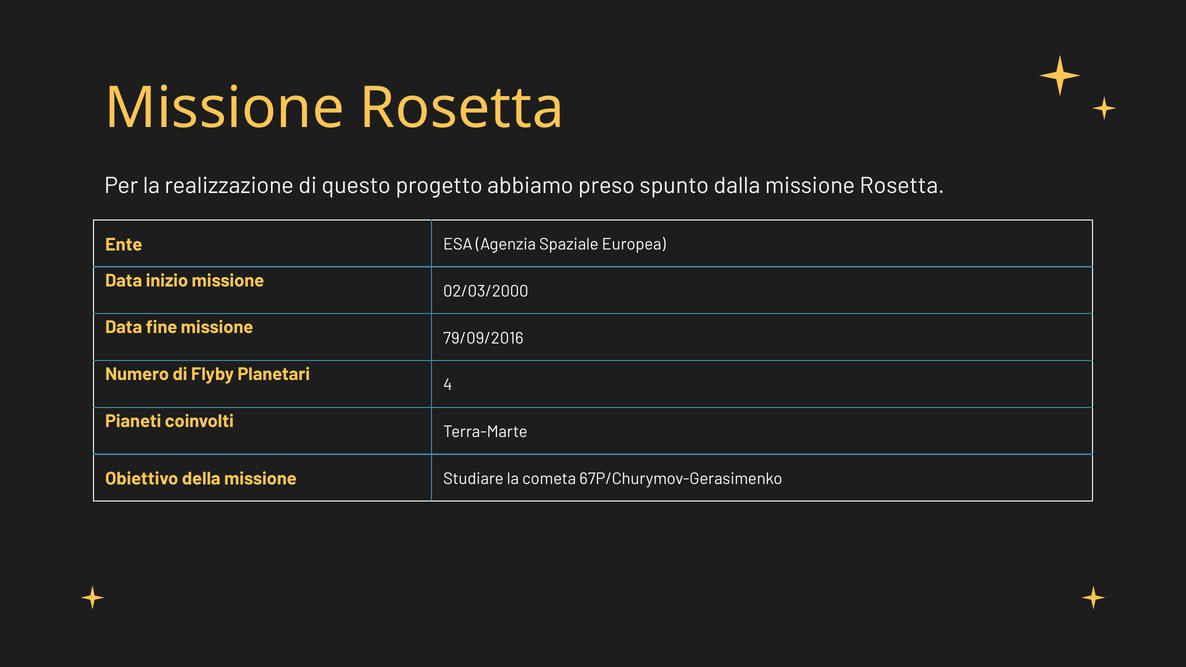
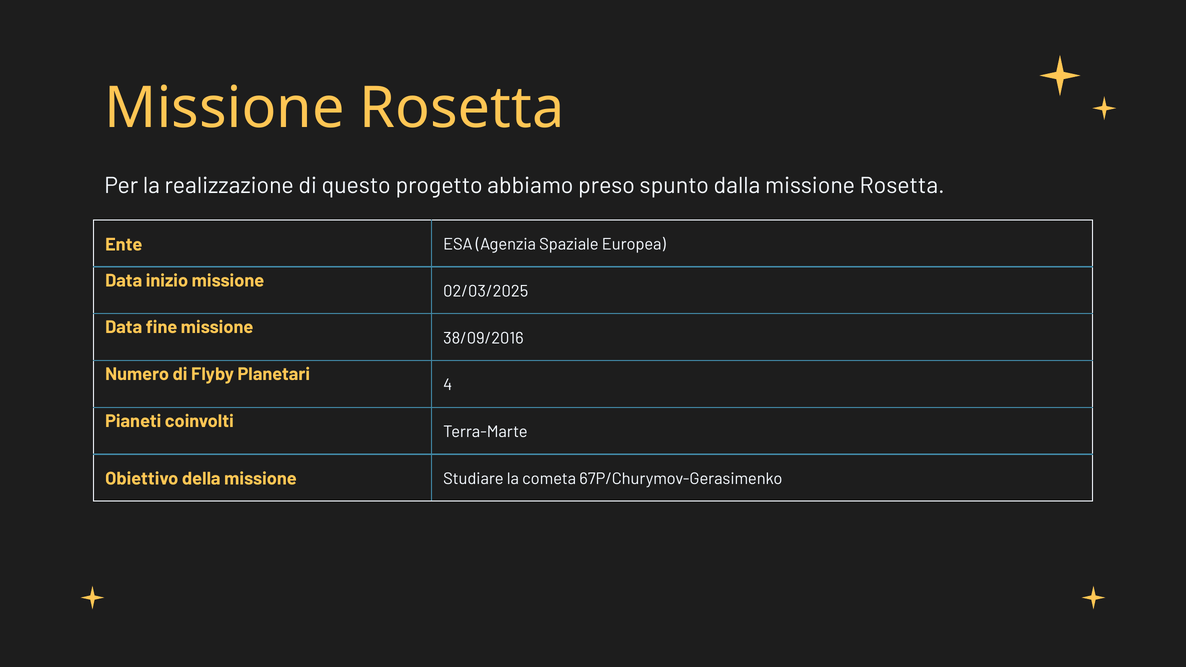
02/03/2000: 02/03/2000 -> 02/03/2025
79/09/2016: 79/09/2016 -> 38/09/2016
